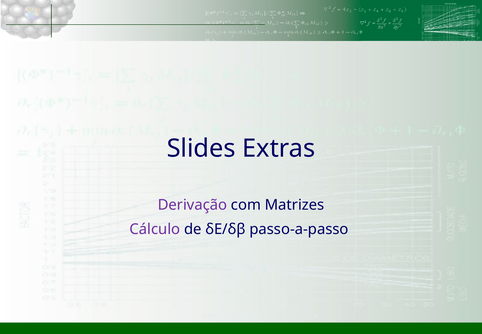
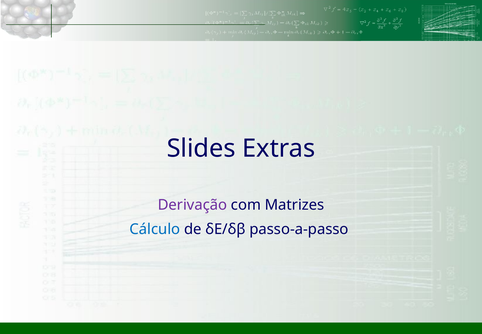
Cálculo colour: purple -> blue
